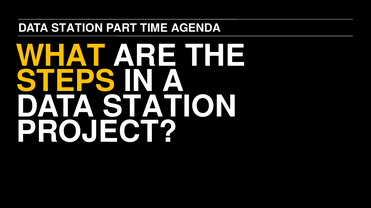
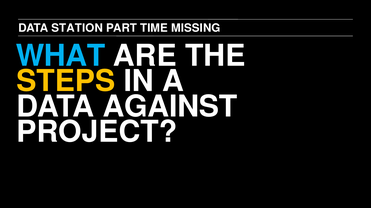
AGENDA: AGENDA -> MISSING
WHAT colour: yellow -> light blue
STATION at (170, 107): STATION -> AGAINST
